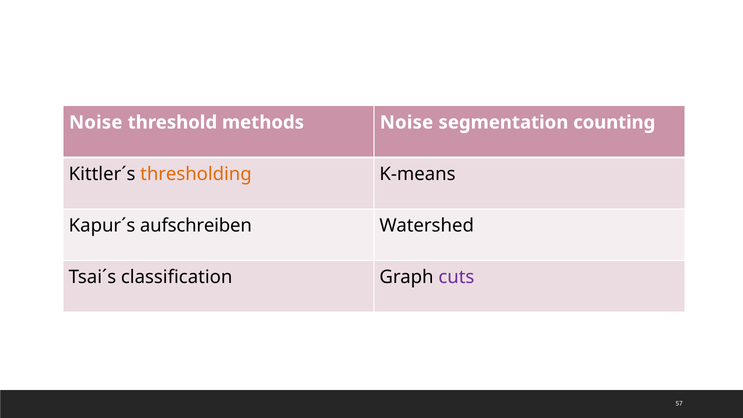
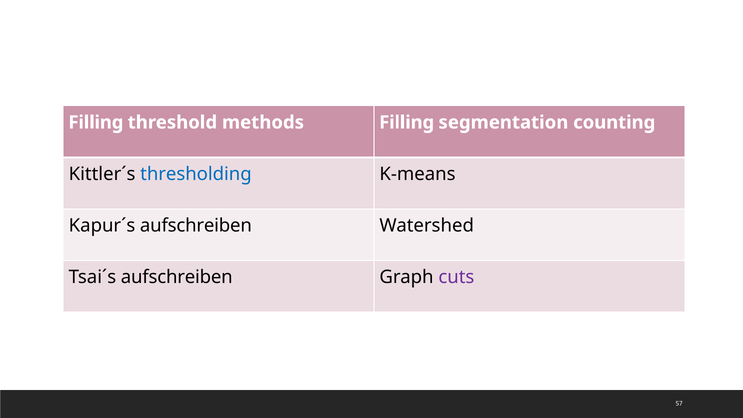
Noise at (96, 122): Noise -> Filling
methods Noise: Noise -> Filling
thresholding colour: orange -> blue
Tsai´s classification: classification -> aufschreiben
